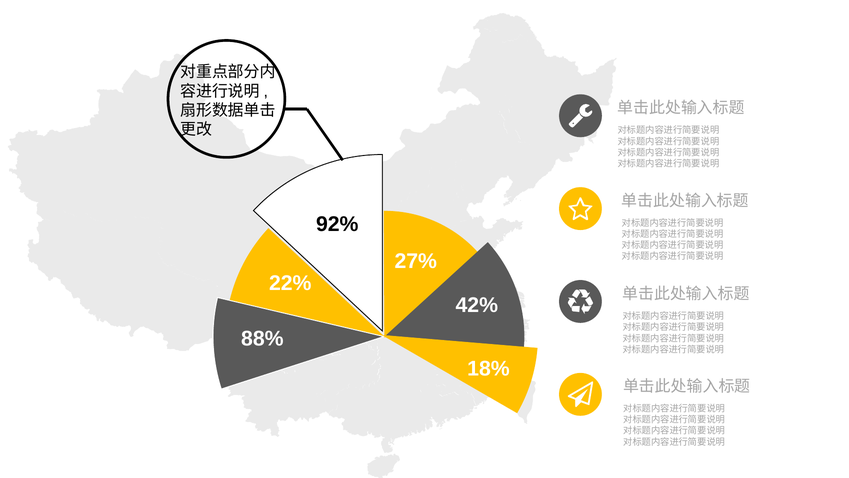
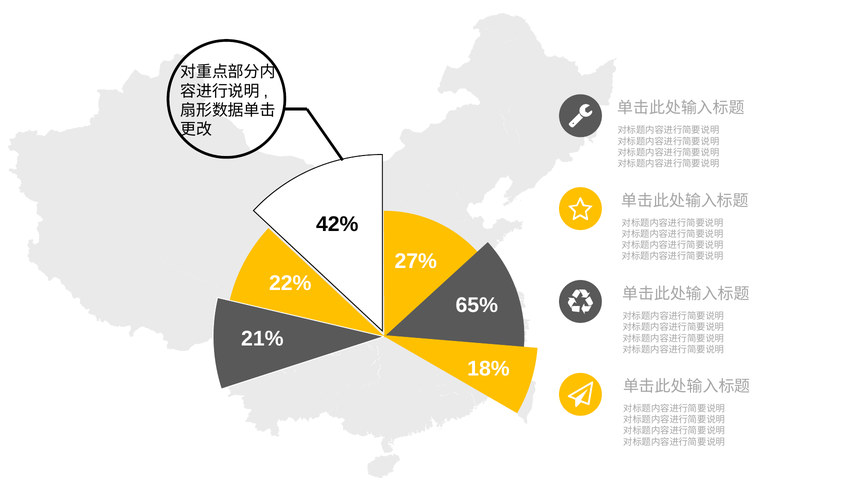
92%: 92% -> 42%
42%: 42% -> 65%
88%: 88% -> 21%
